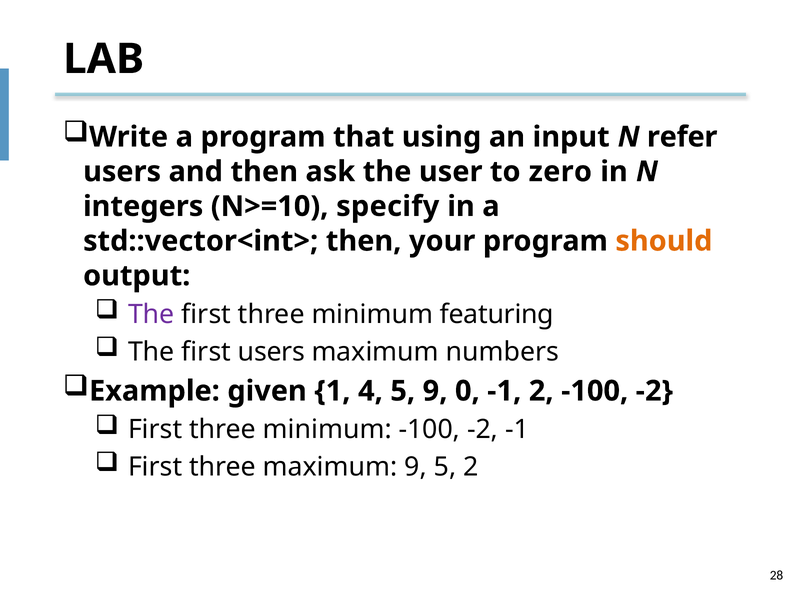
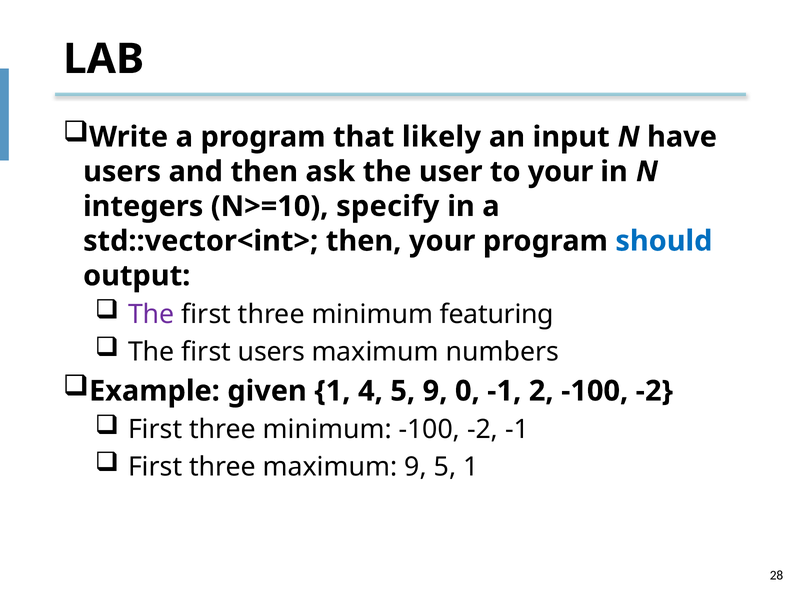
using: using -> likely
refer: refer -> have
to zero: zero -> your
should colour: orange -> blue
5 2: 2 -> 1
